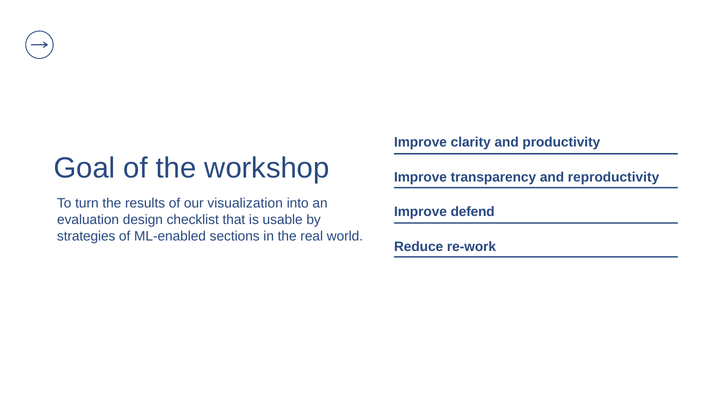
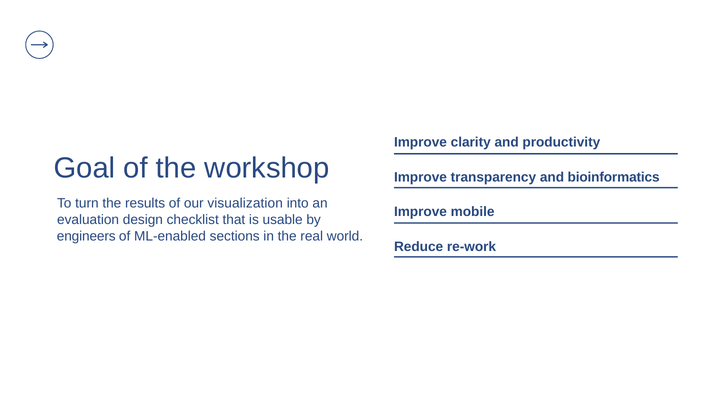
reproductivity: reproductivity -> bioinformatics
defend: defend -> mobile
strategies: strategies -> engineers
